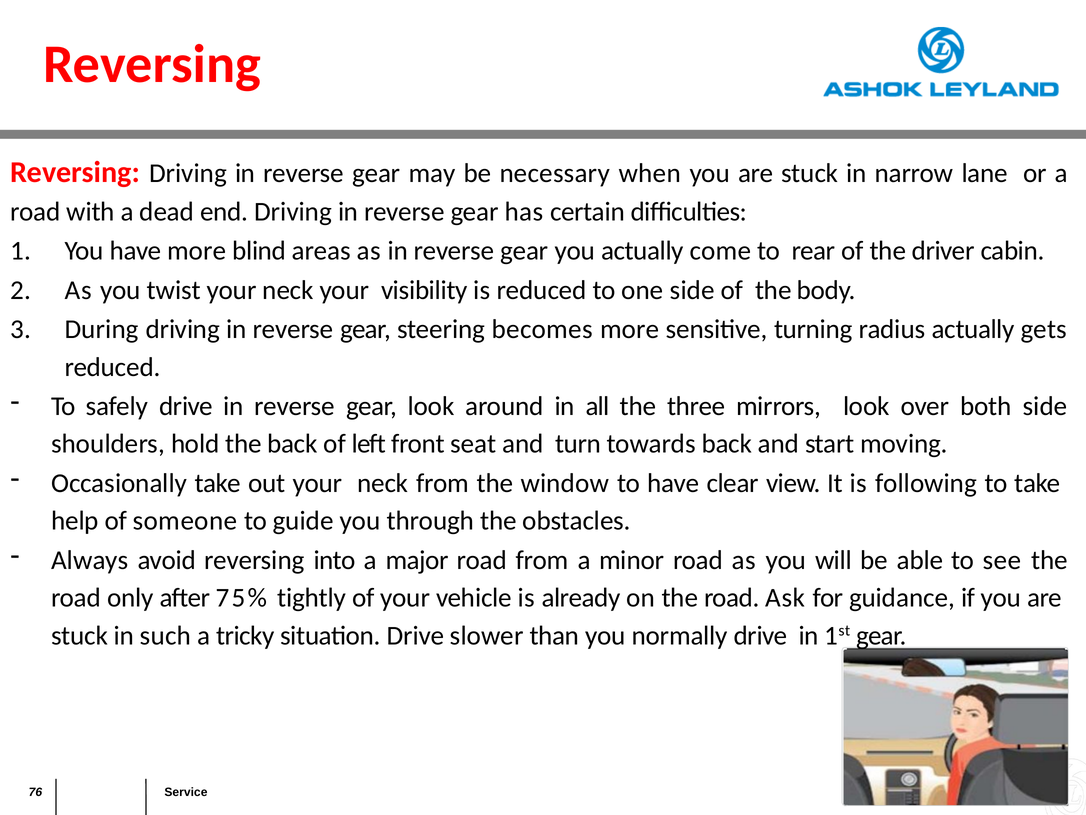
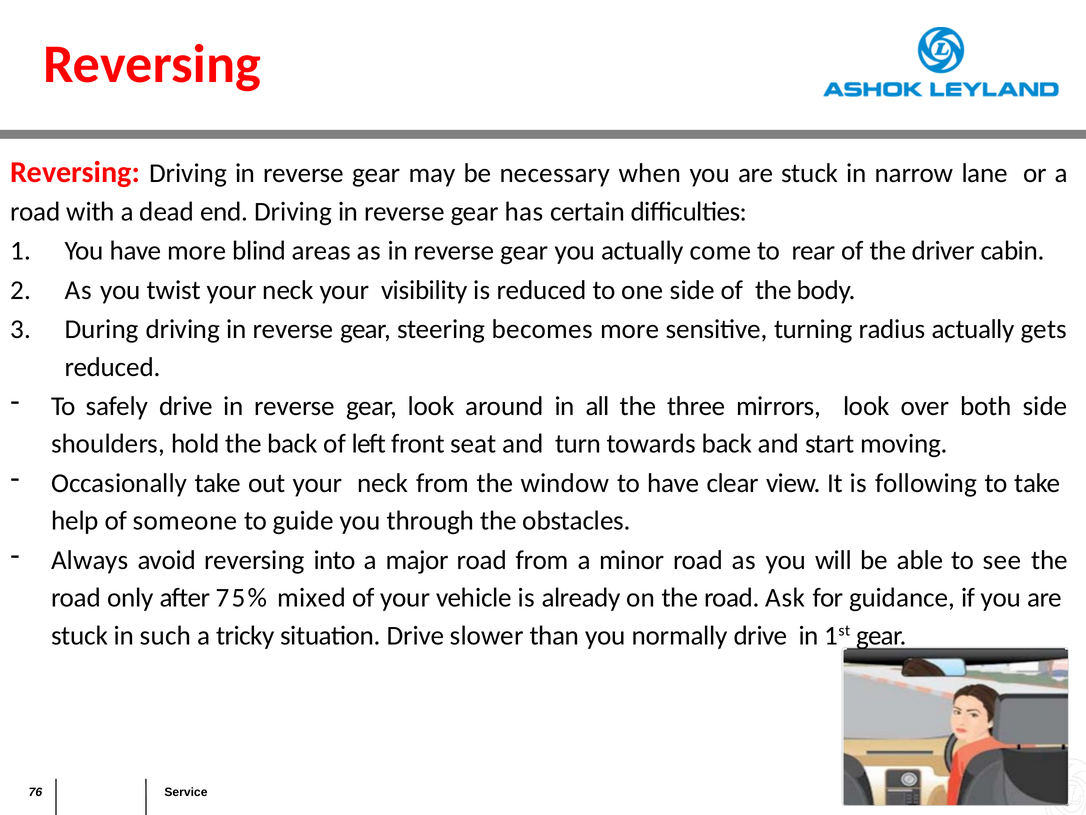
tightly: tightly -> mixed
